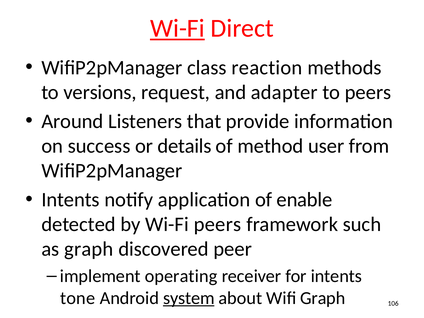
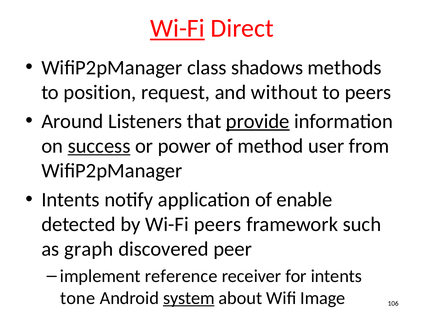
reaction: reaction -> shadows
versions: versions -> position
adapter: adapter -> without
provide underline: none -> present
success underline: none -> present
details: details -> power
operating: operating -> reference
Wifi Graph: Graph -> Image
